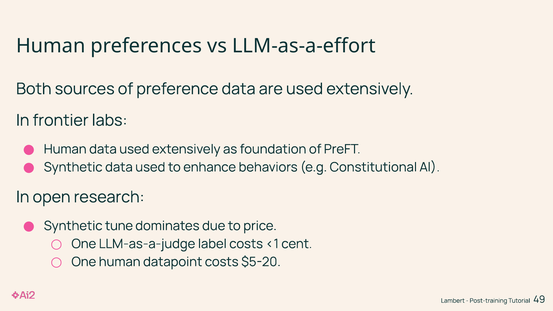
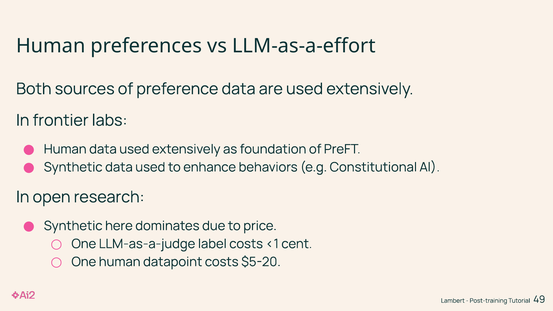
tune: tune -> here
